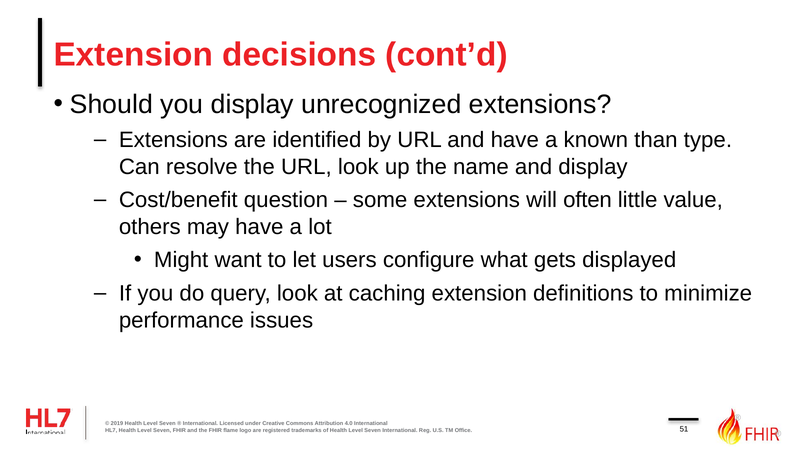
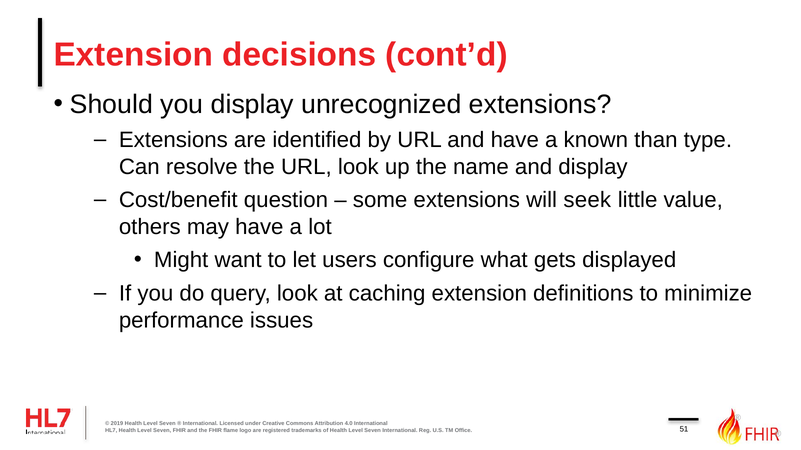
often: often -> seek
